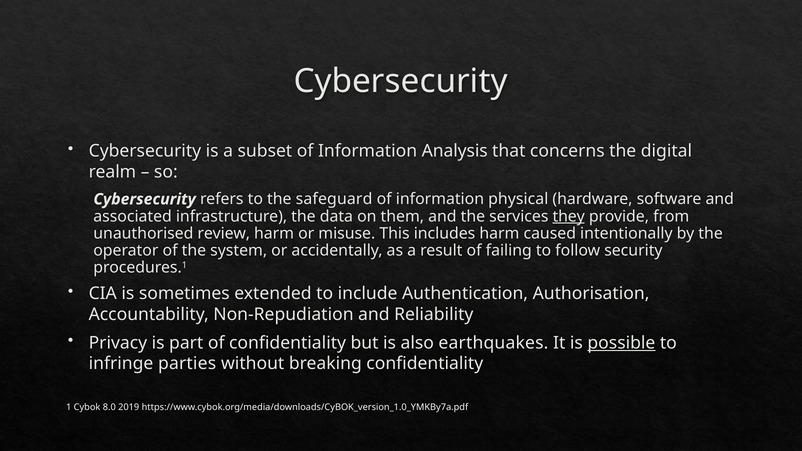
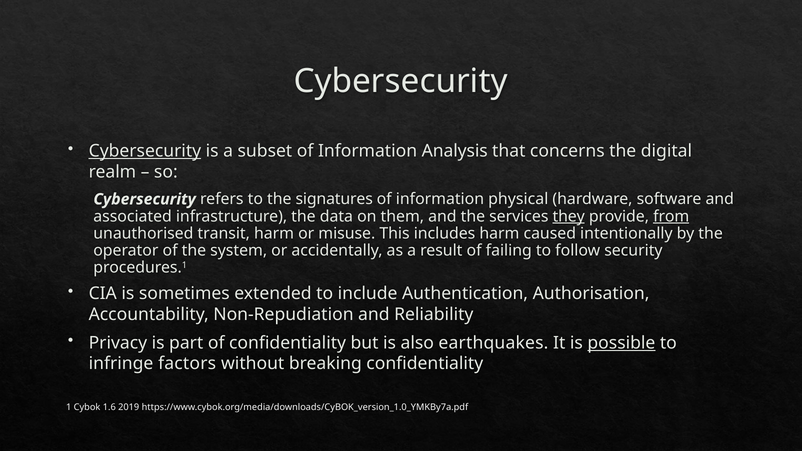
Cybersecurity at (145, 151) underline: none -> present
safeguard: safeguard -> signatures
from underline: none -> present
review: review -> transit
parties: parties -> factors
8.0: 8.0 -> 1.6
